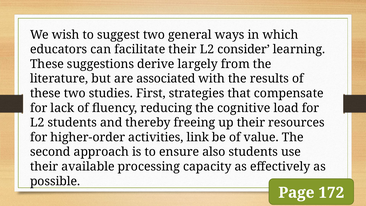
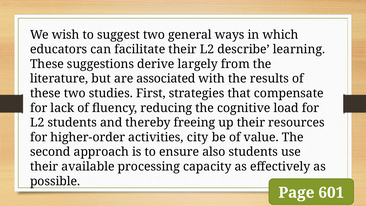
consider: consider -> describe
link: link -> city
172: 172 -> 601
